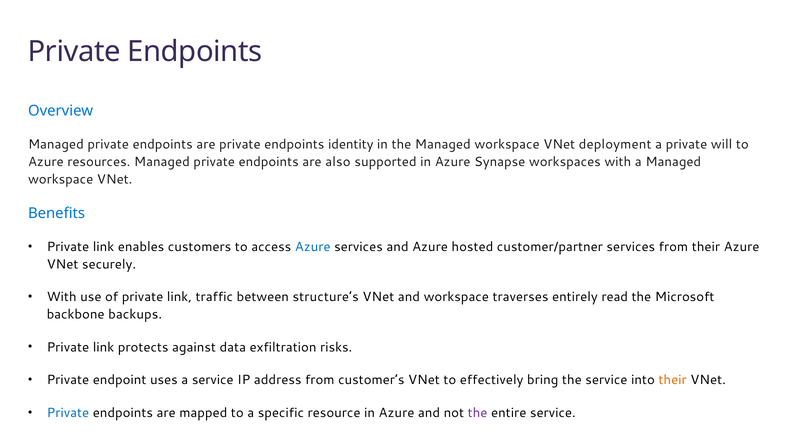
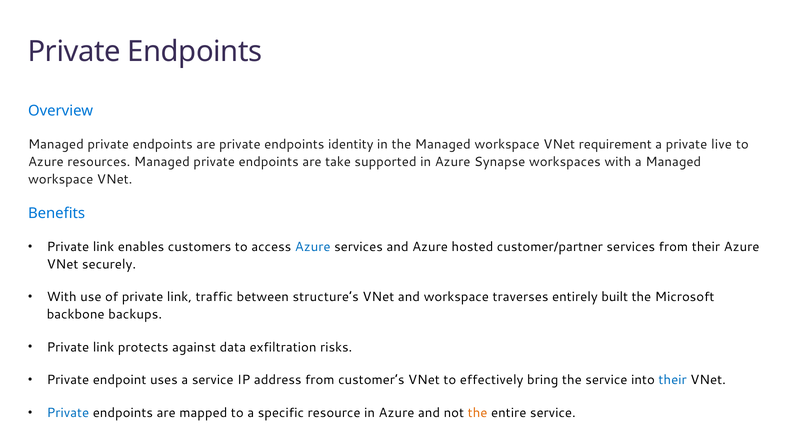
deployment: deployment -> requirement
will: will -> live
also: also -> take
read: read -> built
their at (673, 380) colour: orange -> blue
the at (478, 413) colour: purple -> orange
